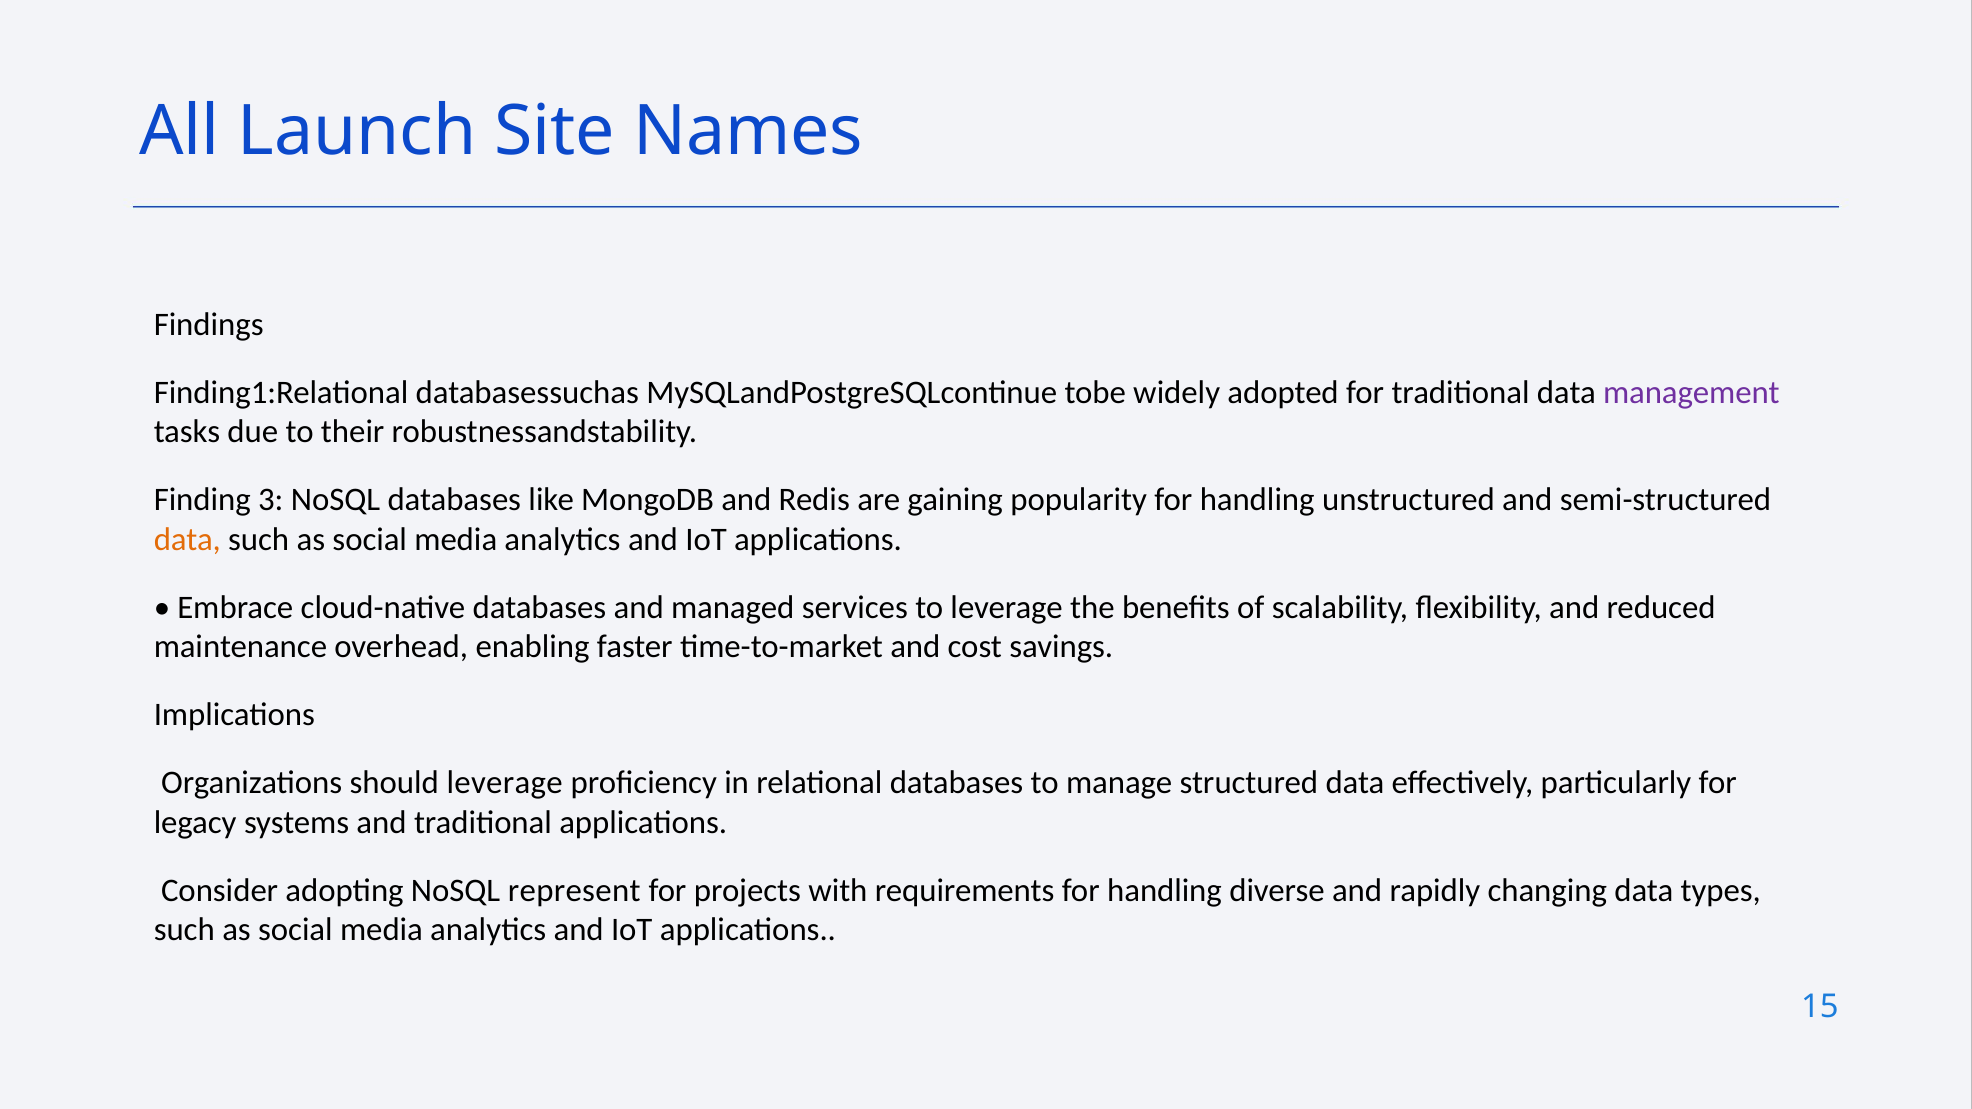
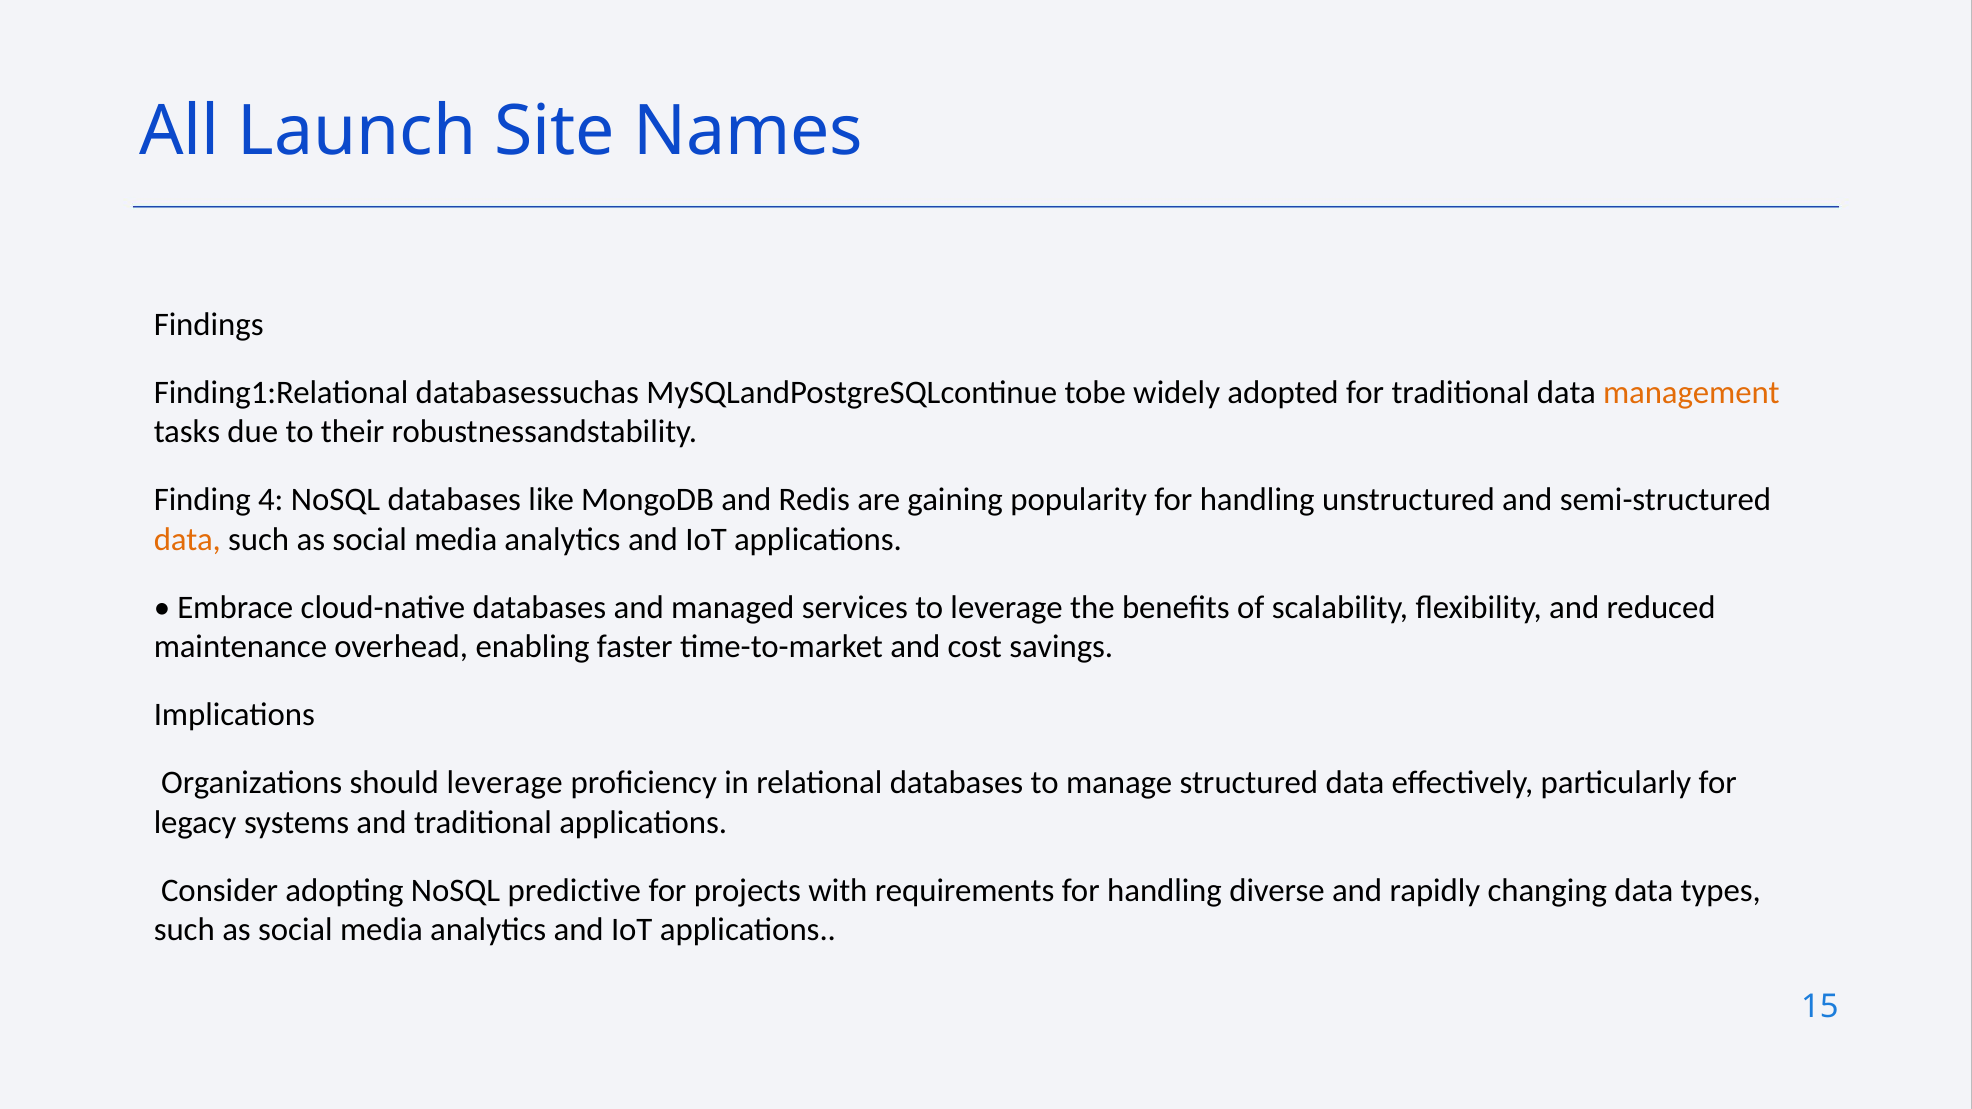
management colour: purple -> orange
3: 3 -> 4
represent: represent -> predictive
